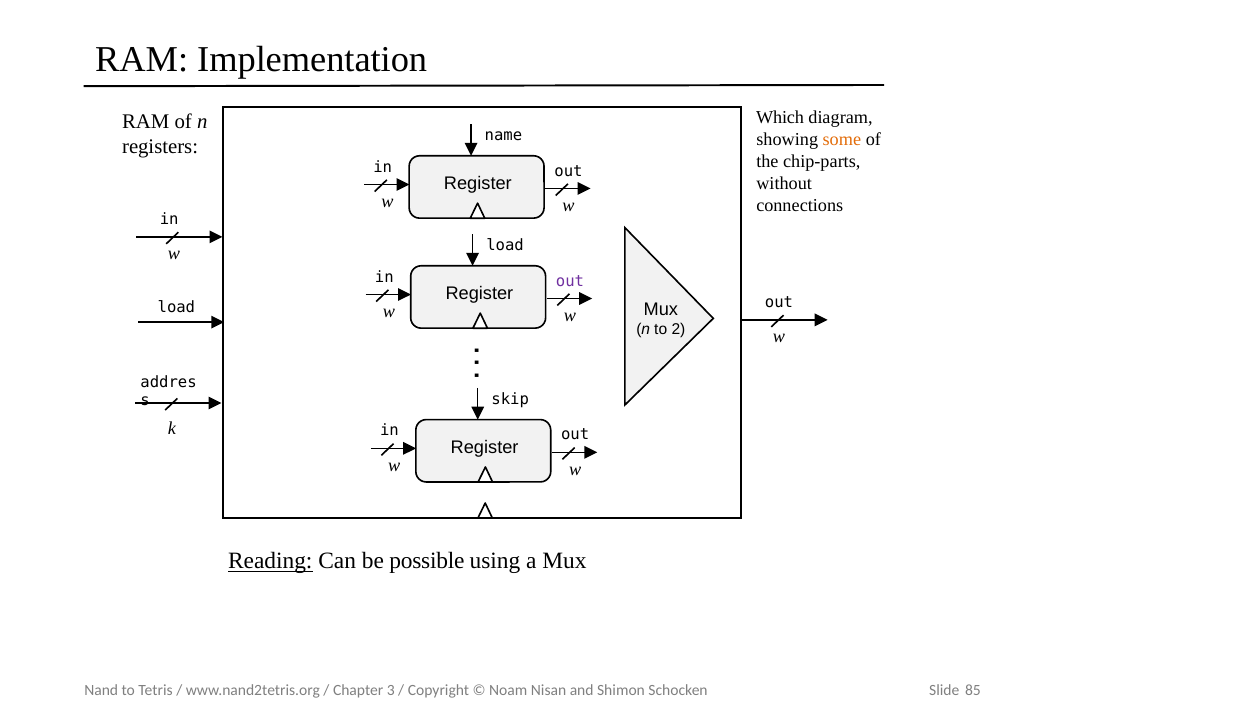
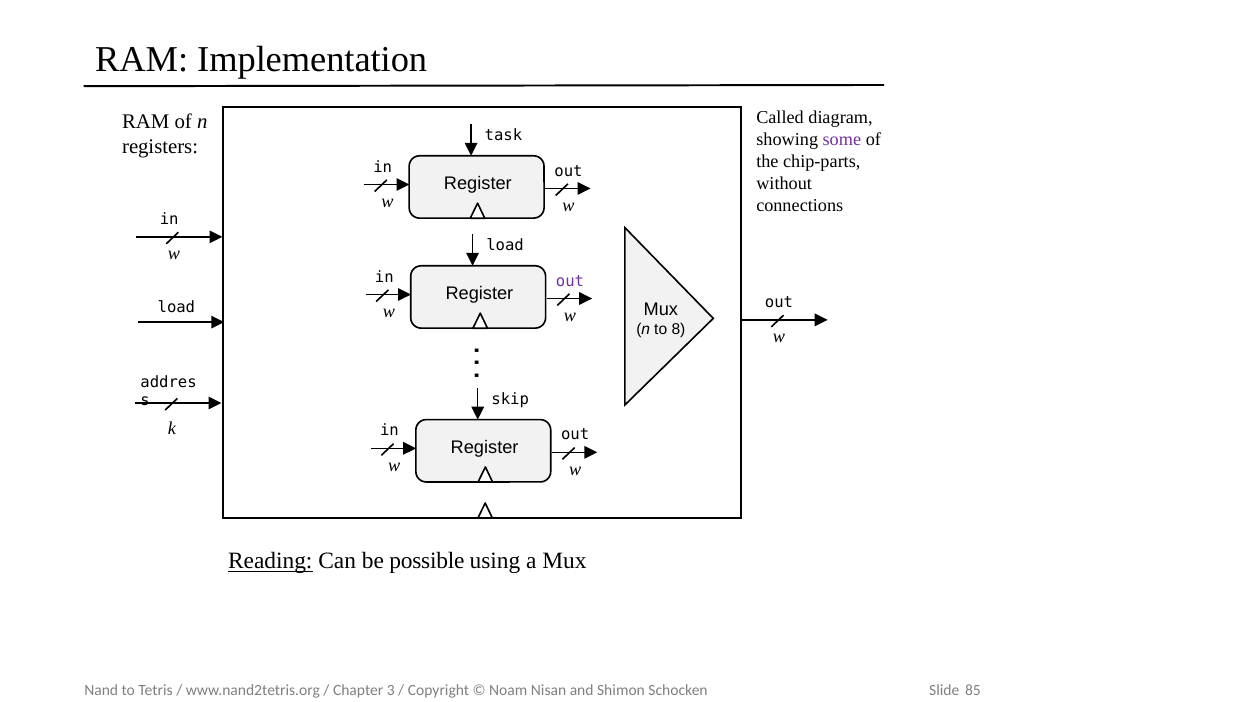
Which: Which -> Called
name: name -> task
some colour: orange -> purple
2: 2 -> 8
